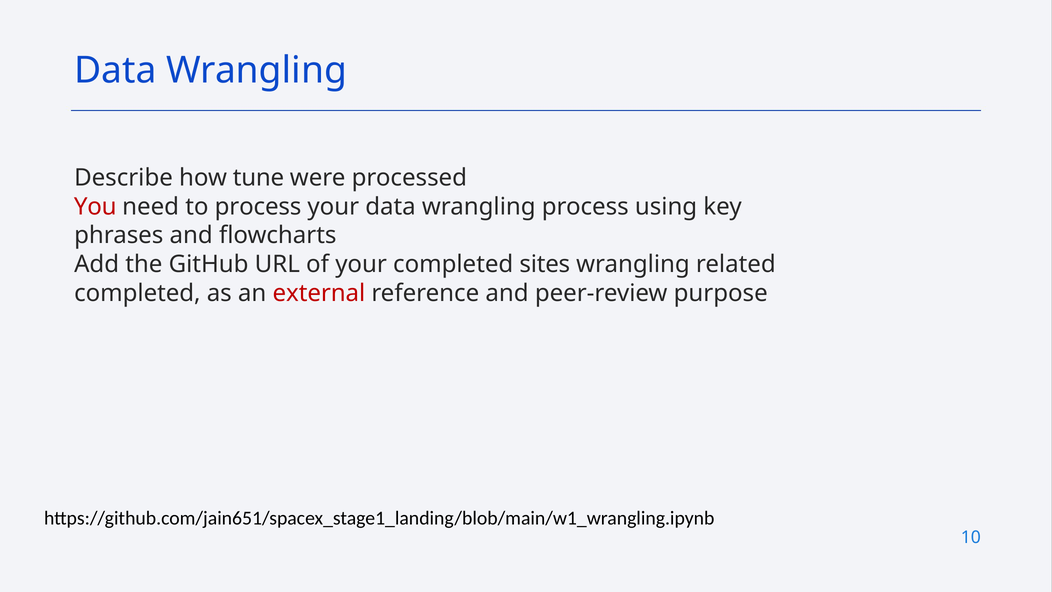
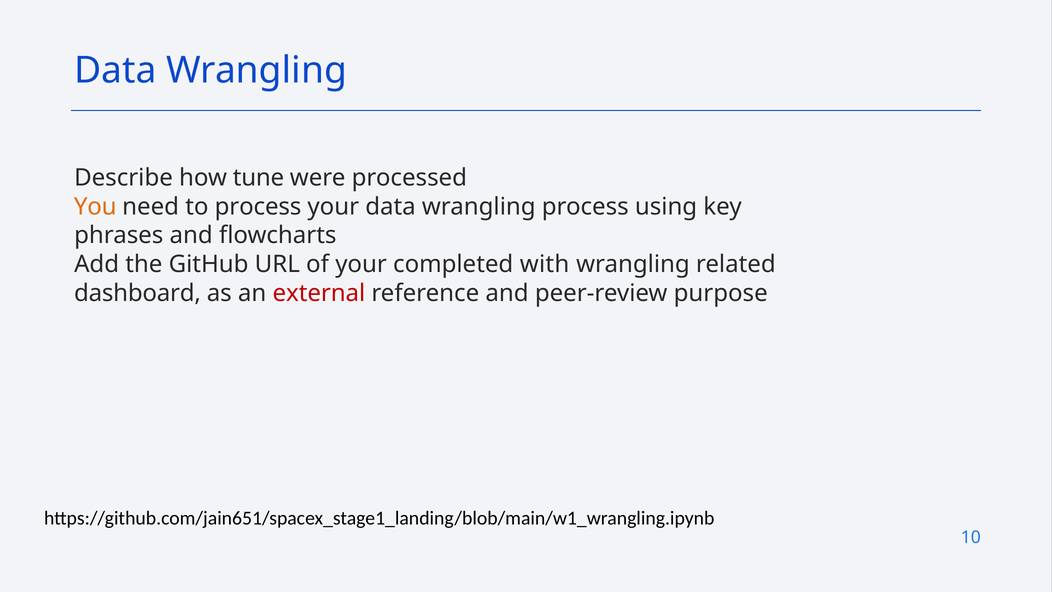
You colour: red -> orange
sites: sites -> with
completed at (137, 293): completed -> dashboard
